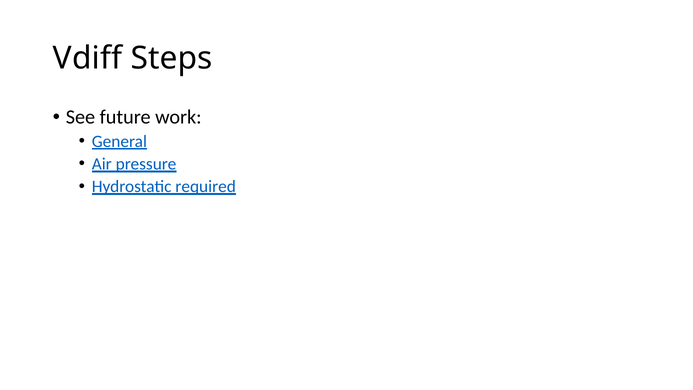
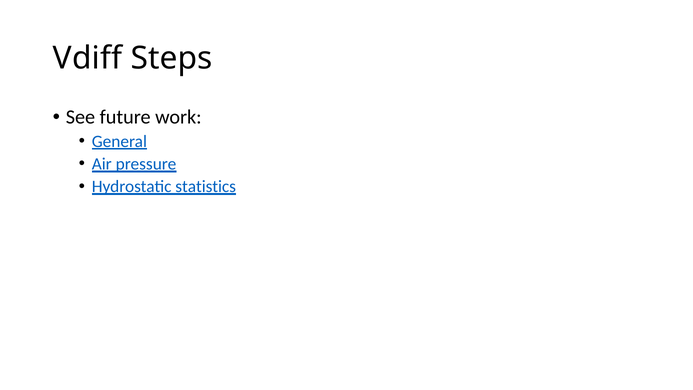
required: required -> statistics
